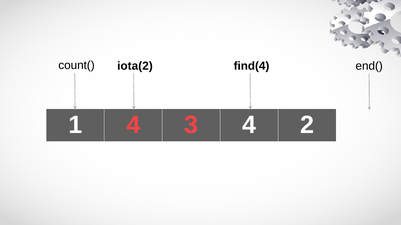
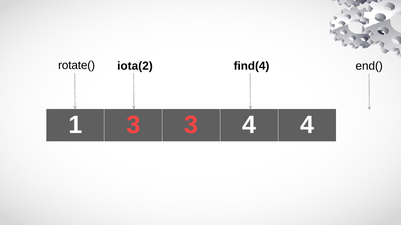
count(: count( -> rotate(
1 4: 4 -> 3
4 2: 2 -> 4
